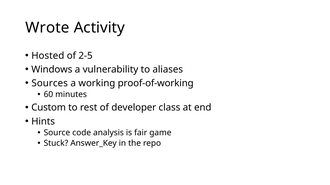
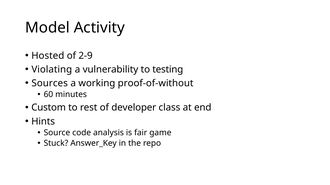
Wrote: Wrote -> Model
2-5: 2-5 -> 2-9
Windows: Windows -> Violating
aliases: aliases -> testing
proof-of-working: proof-of-working -> proof-of-without
